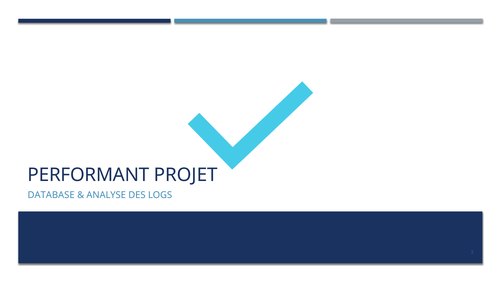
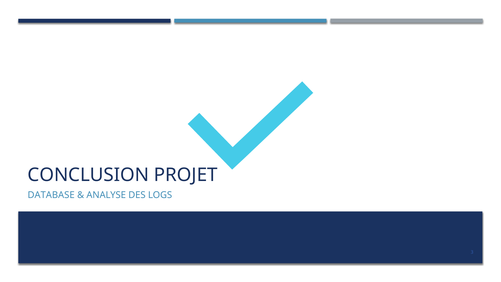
PERFORMANT: PERFORMANT -> CONCLUSION
